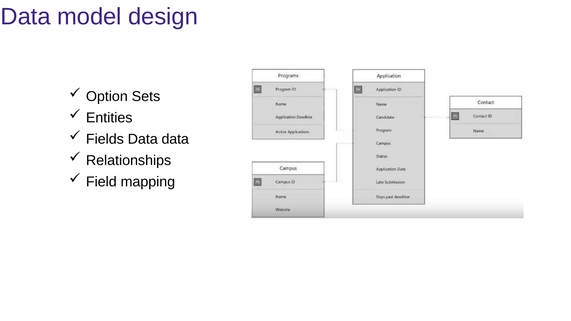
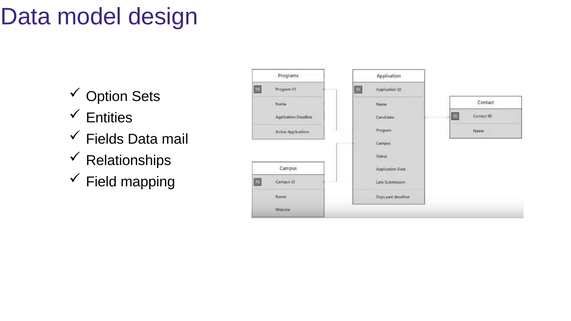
Data data: data -> mail
